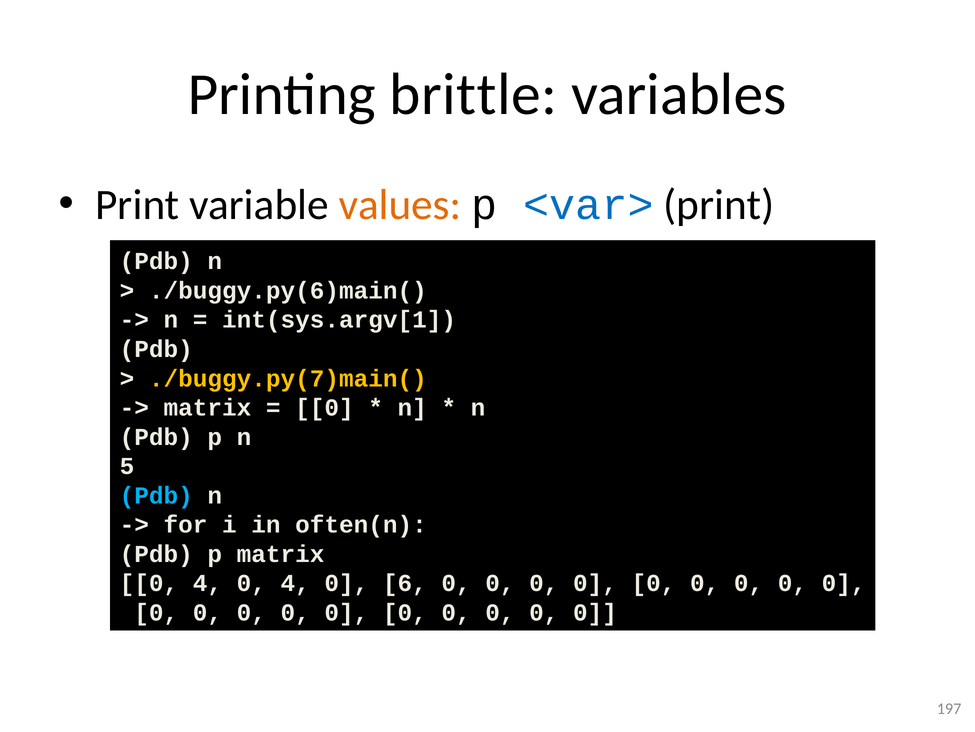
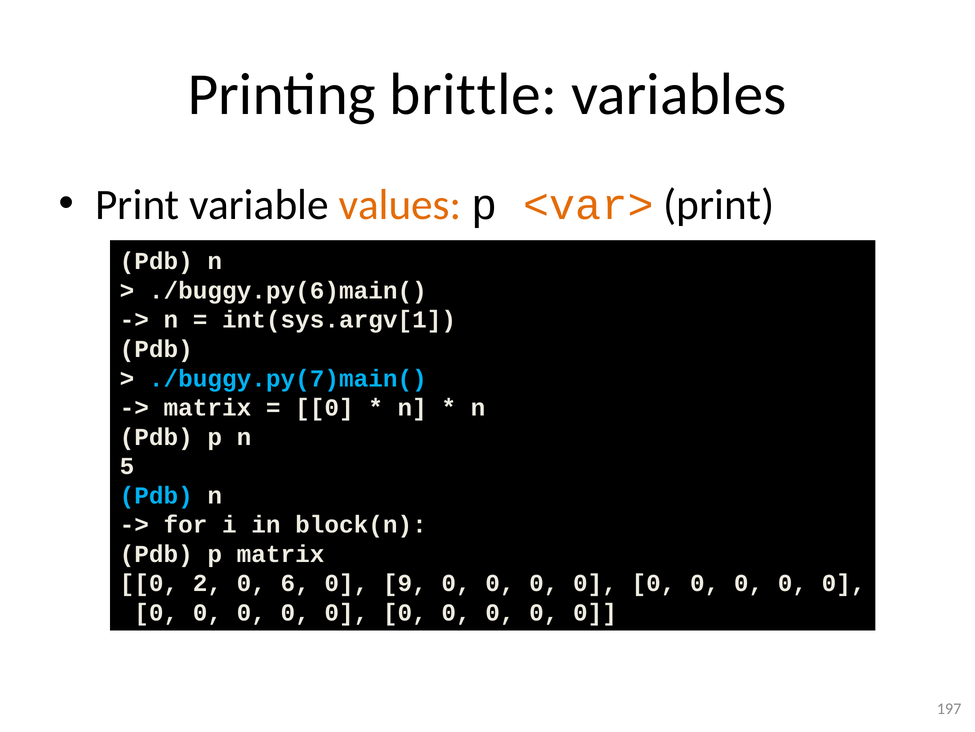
<var> colour: blue -> orange
./buggy.py(7)main( colour: yellow -> light blue
often(n: often(n -> block(n
4 at (207, 583): 4 -> 2
4 at (295, 583): 4 -> 6
6: 6 -> 9
